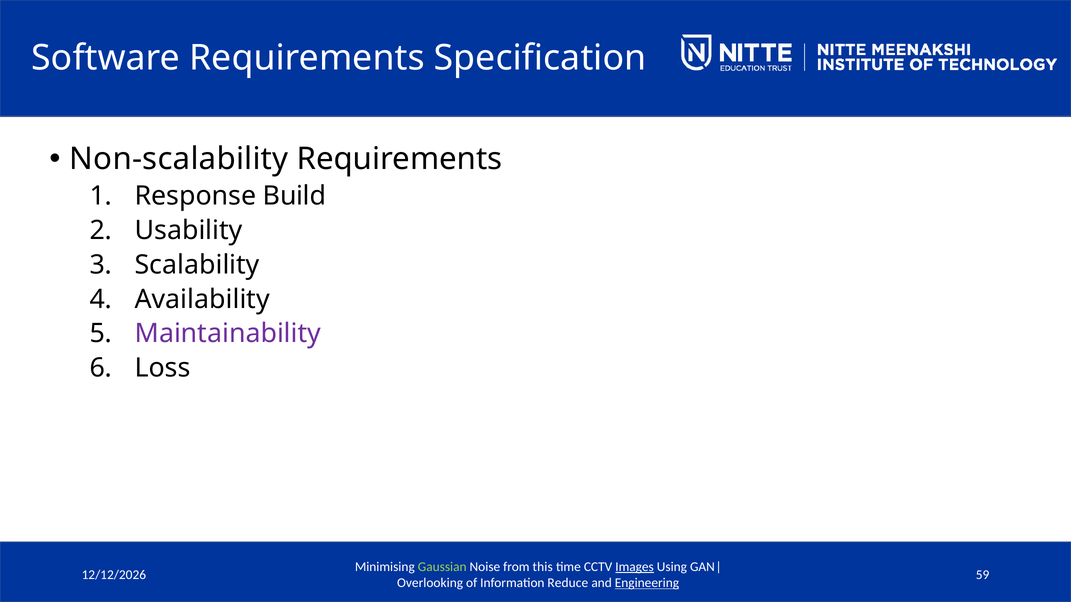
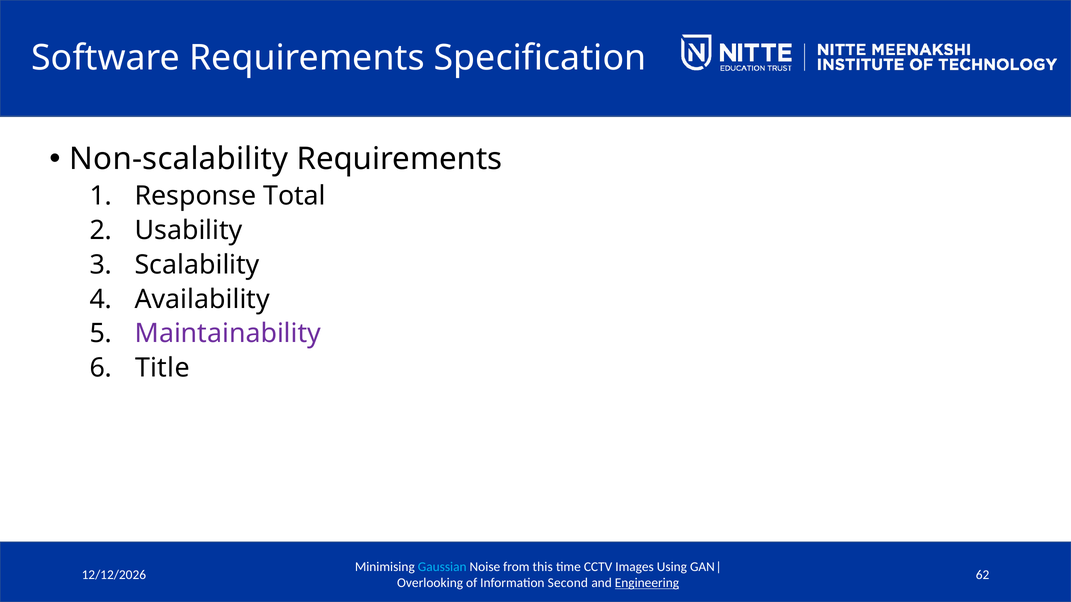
Build: Build -> Total
Loss at (163, 368): Loss -> Title
Gaussian colour: light green -> light blue
Images underline: present -> none
59: 59 -> 62
Reduce: Reduce -> Second
